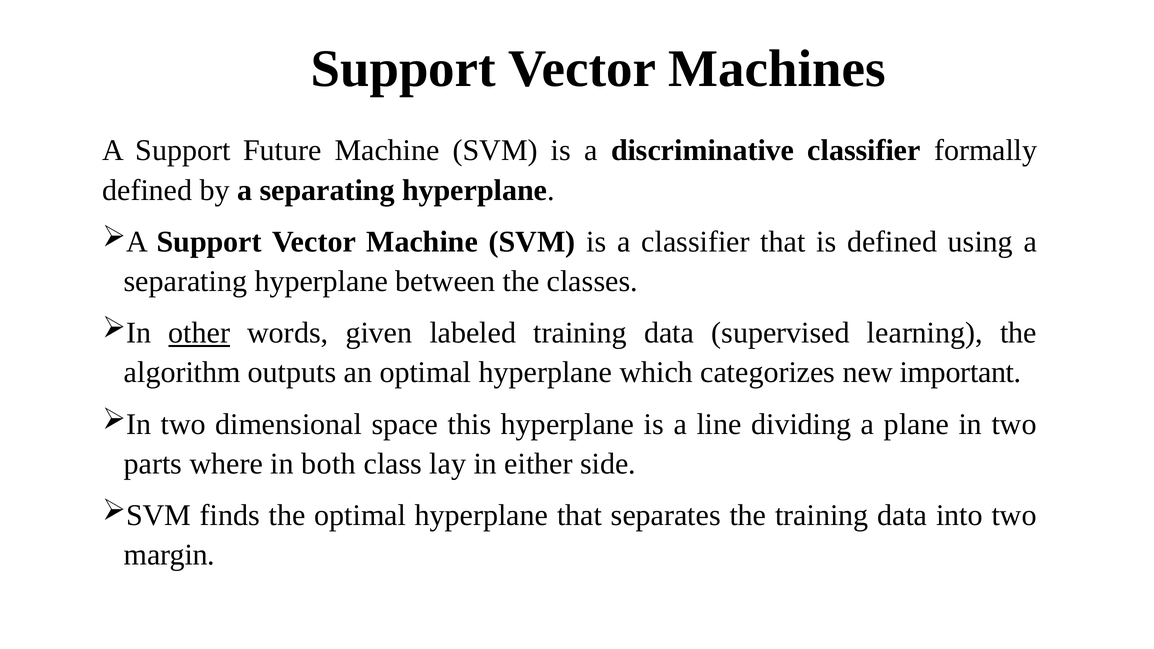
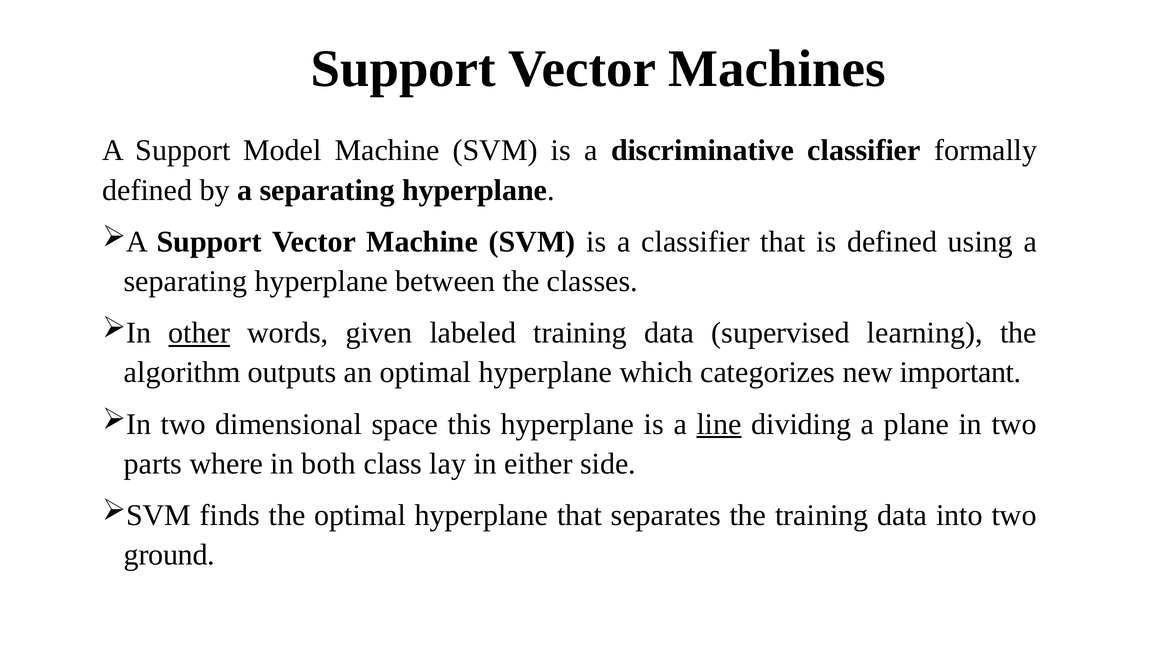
Future: Future -> Model
line underline: none -> present
margin: margin -> ground
